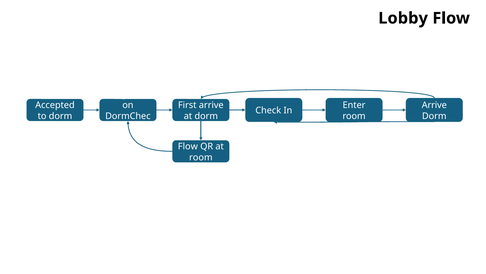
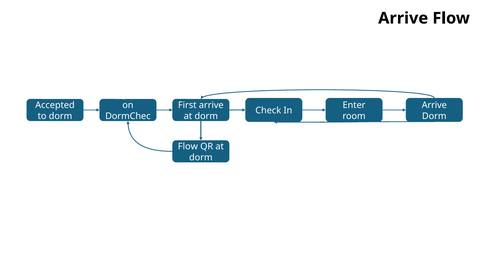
Lobby at (403, 18): Lobby -> Arrive
room at (201, 157): room -> dorm
